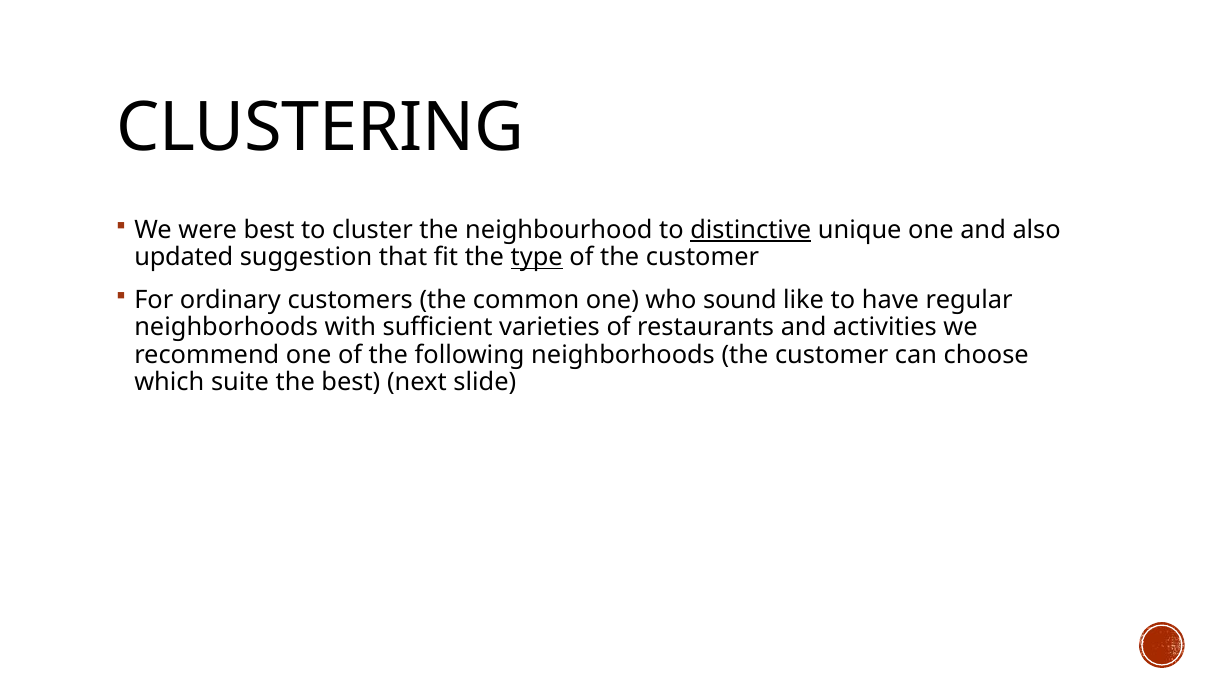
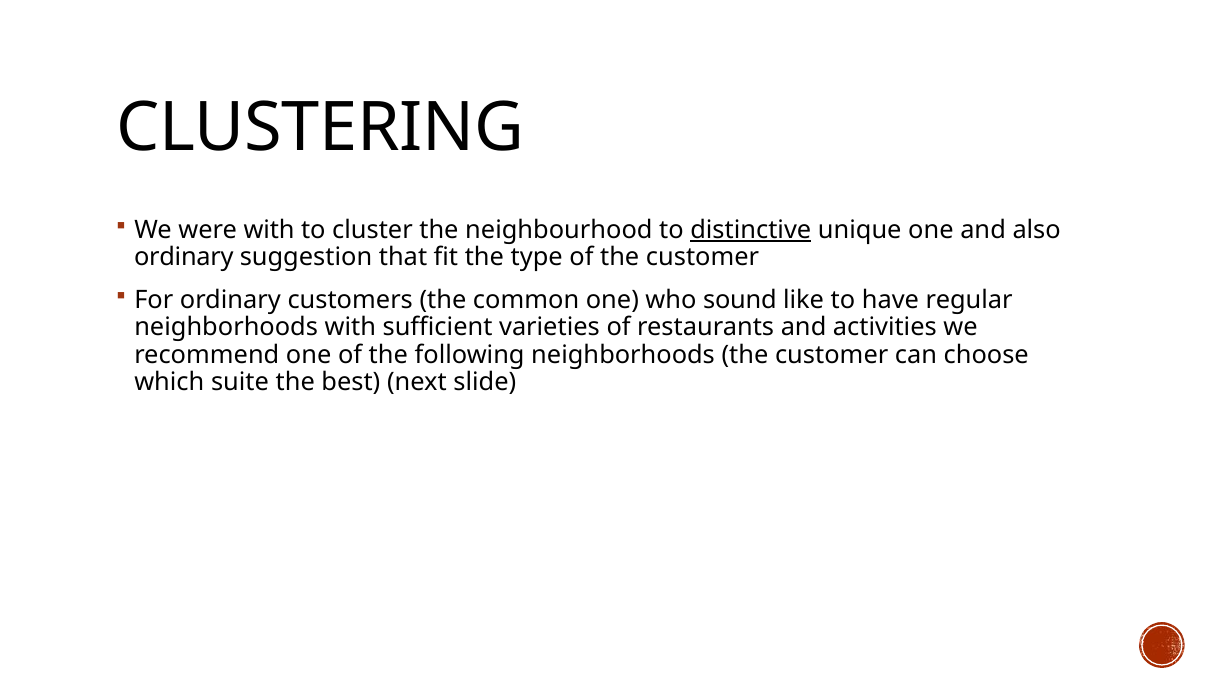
were best: best -> with
updated at (184, 257): updated -> ordinary
type underline: present -> none
